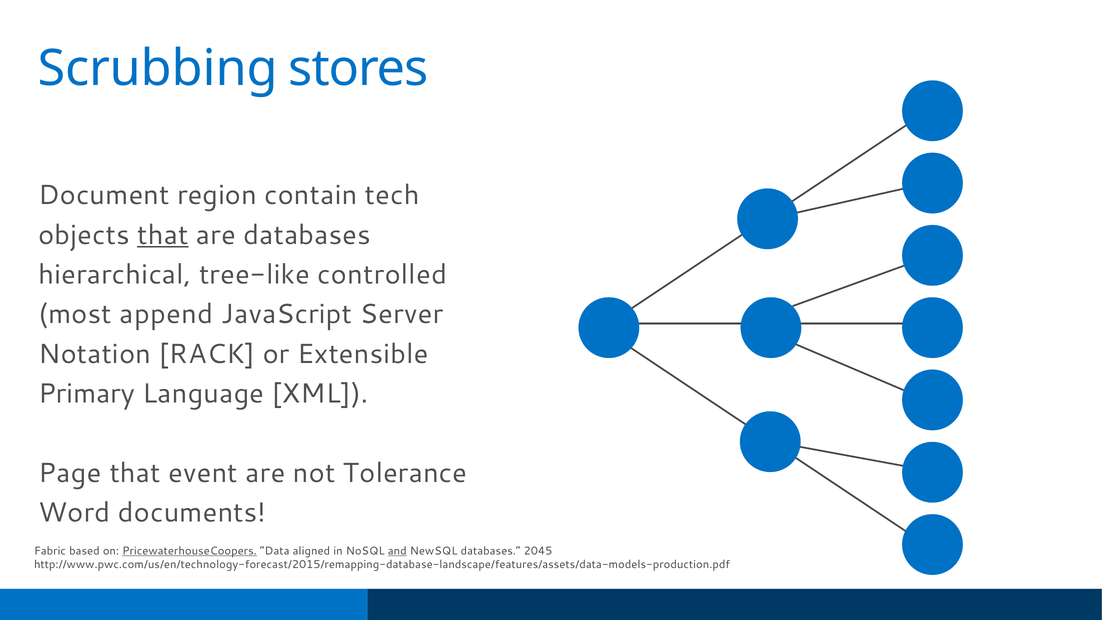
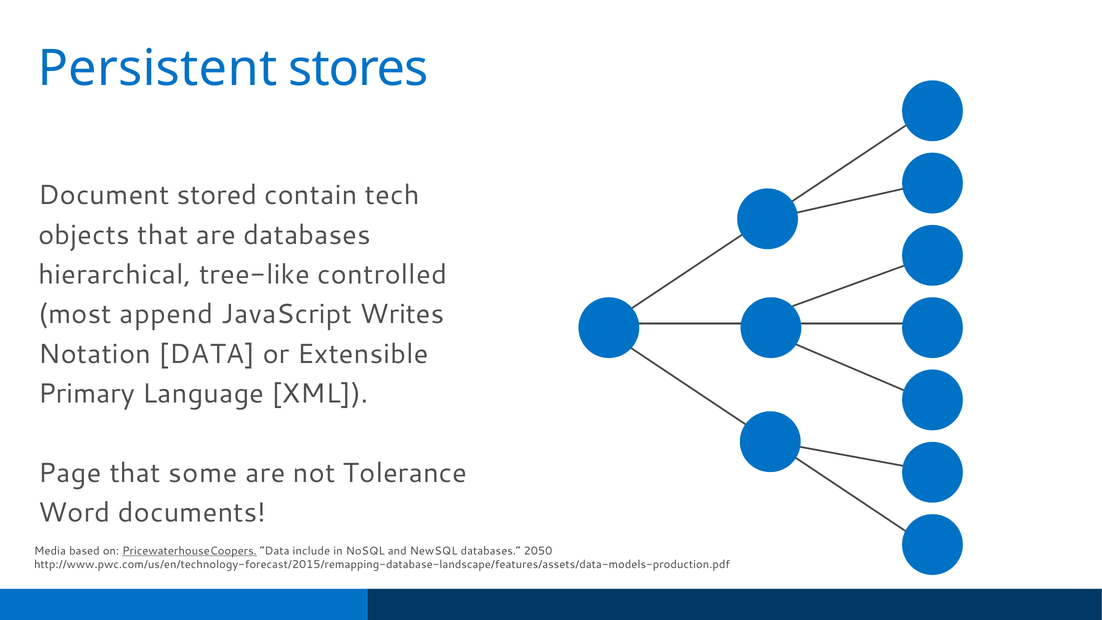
Scrubbing: Scrubbing -> Persistent
region: region -> stored
that at (163, 235) underline: present -> none
Server: Server -> Writes
Notation RACK: RACK -> DATA
event: event -> some
Fabric: Fabric -> Media
aligned: aligned -> include
and underline: present -> none
2045: 2045 -> 2050
